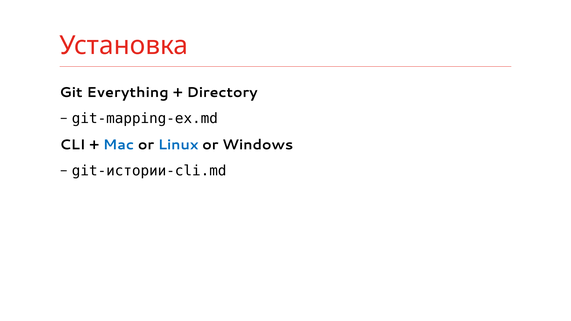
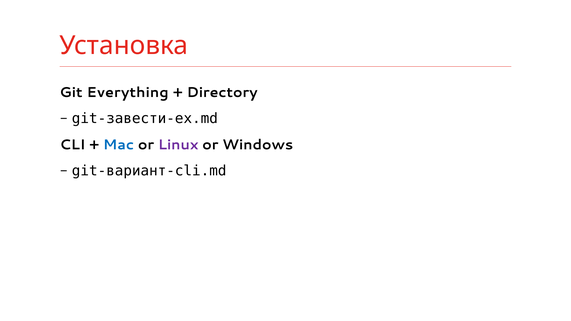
git-mapping-ex.md: git-mapping-ex.md -> git-завести-ex.md
Linux colour: blue -> purple
git-истории-cli.md: git-истории-cli.md -> git-вариант-cli.md
